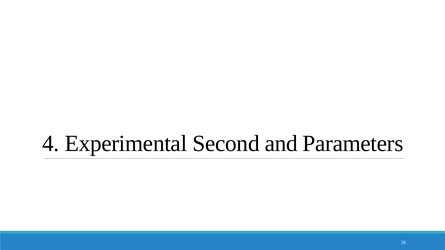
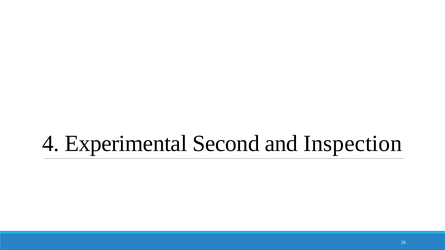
Parameters: Parameters -> Inspection
